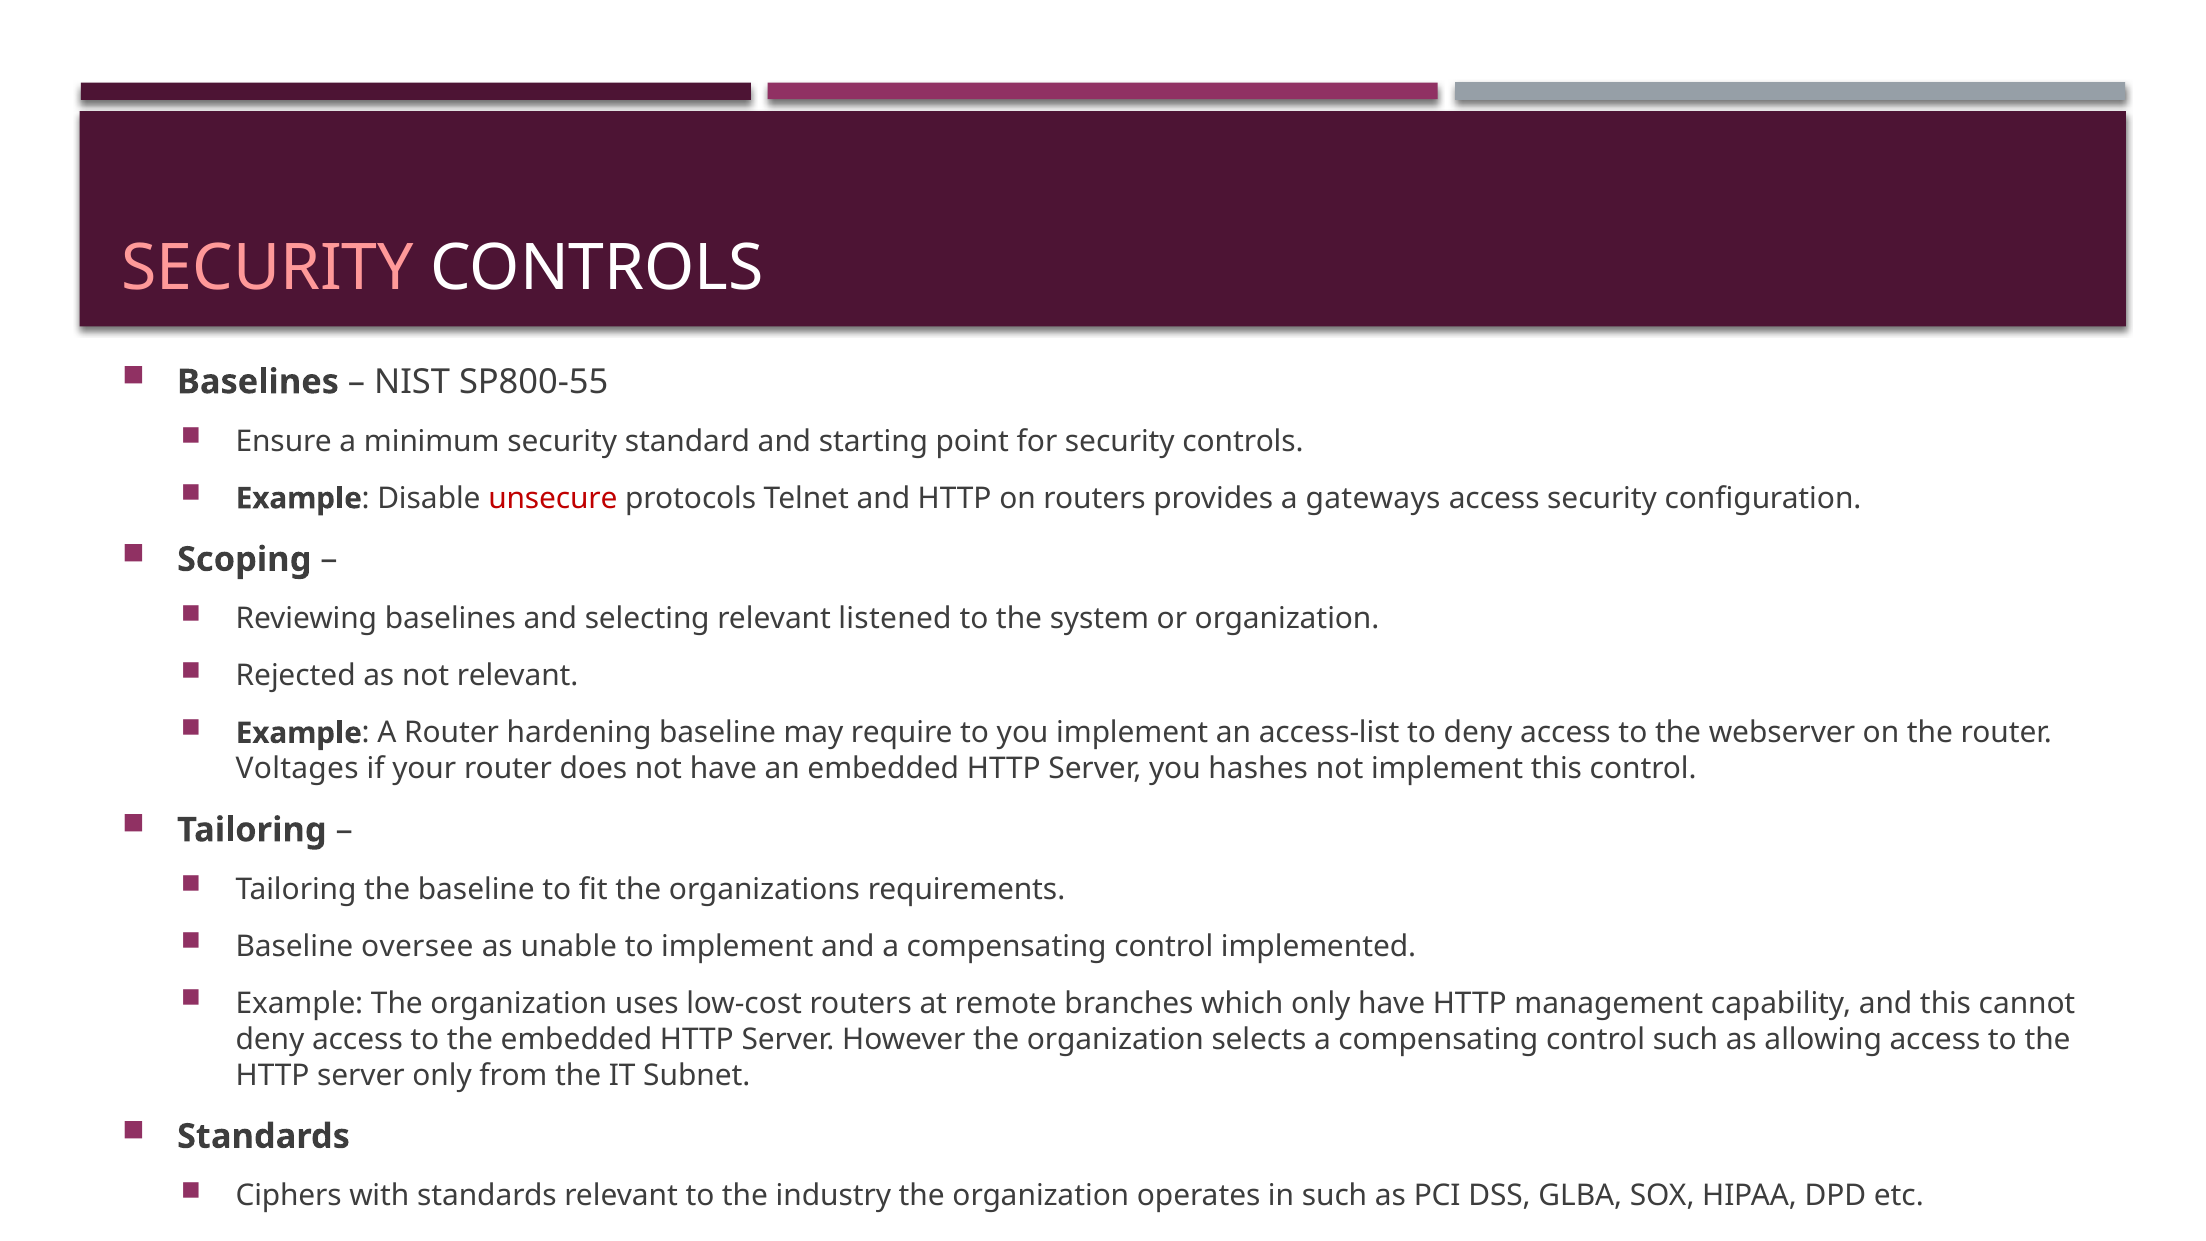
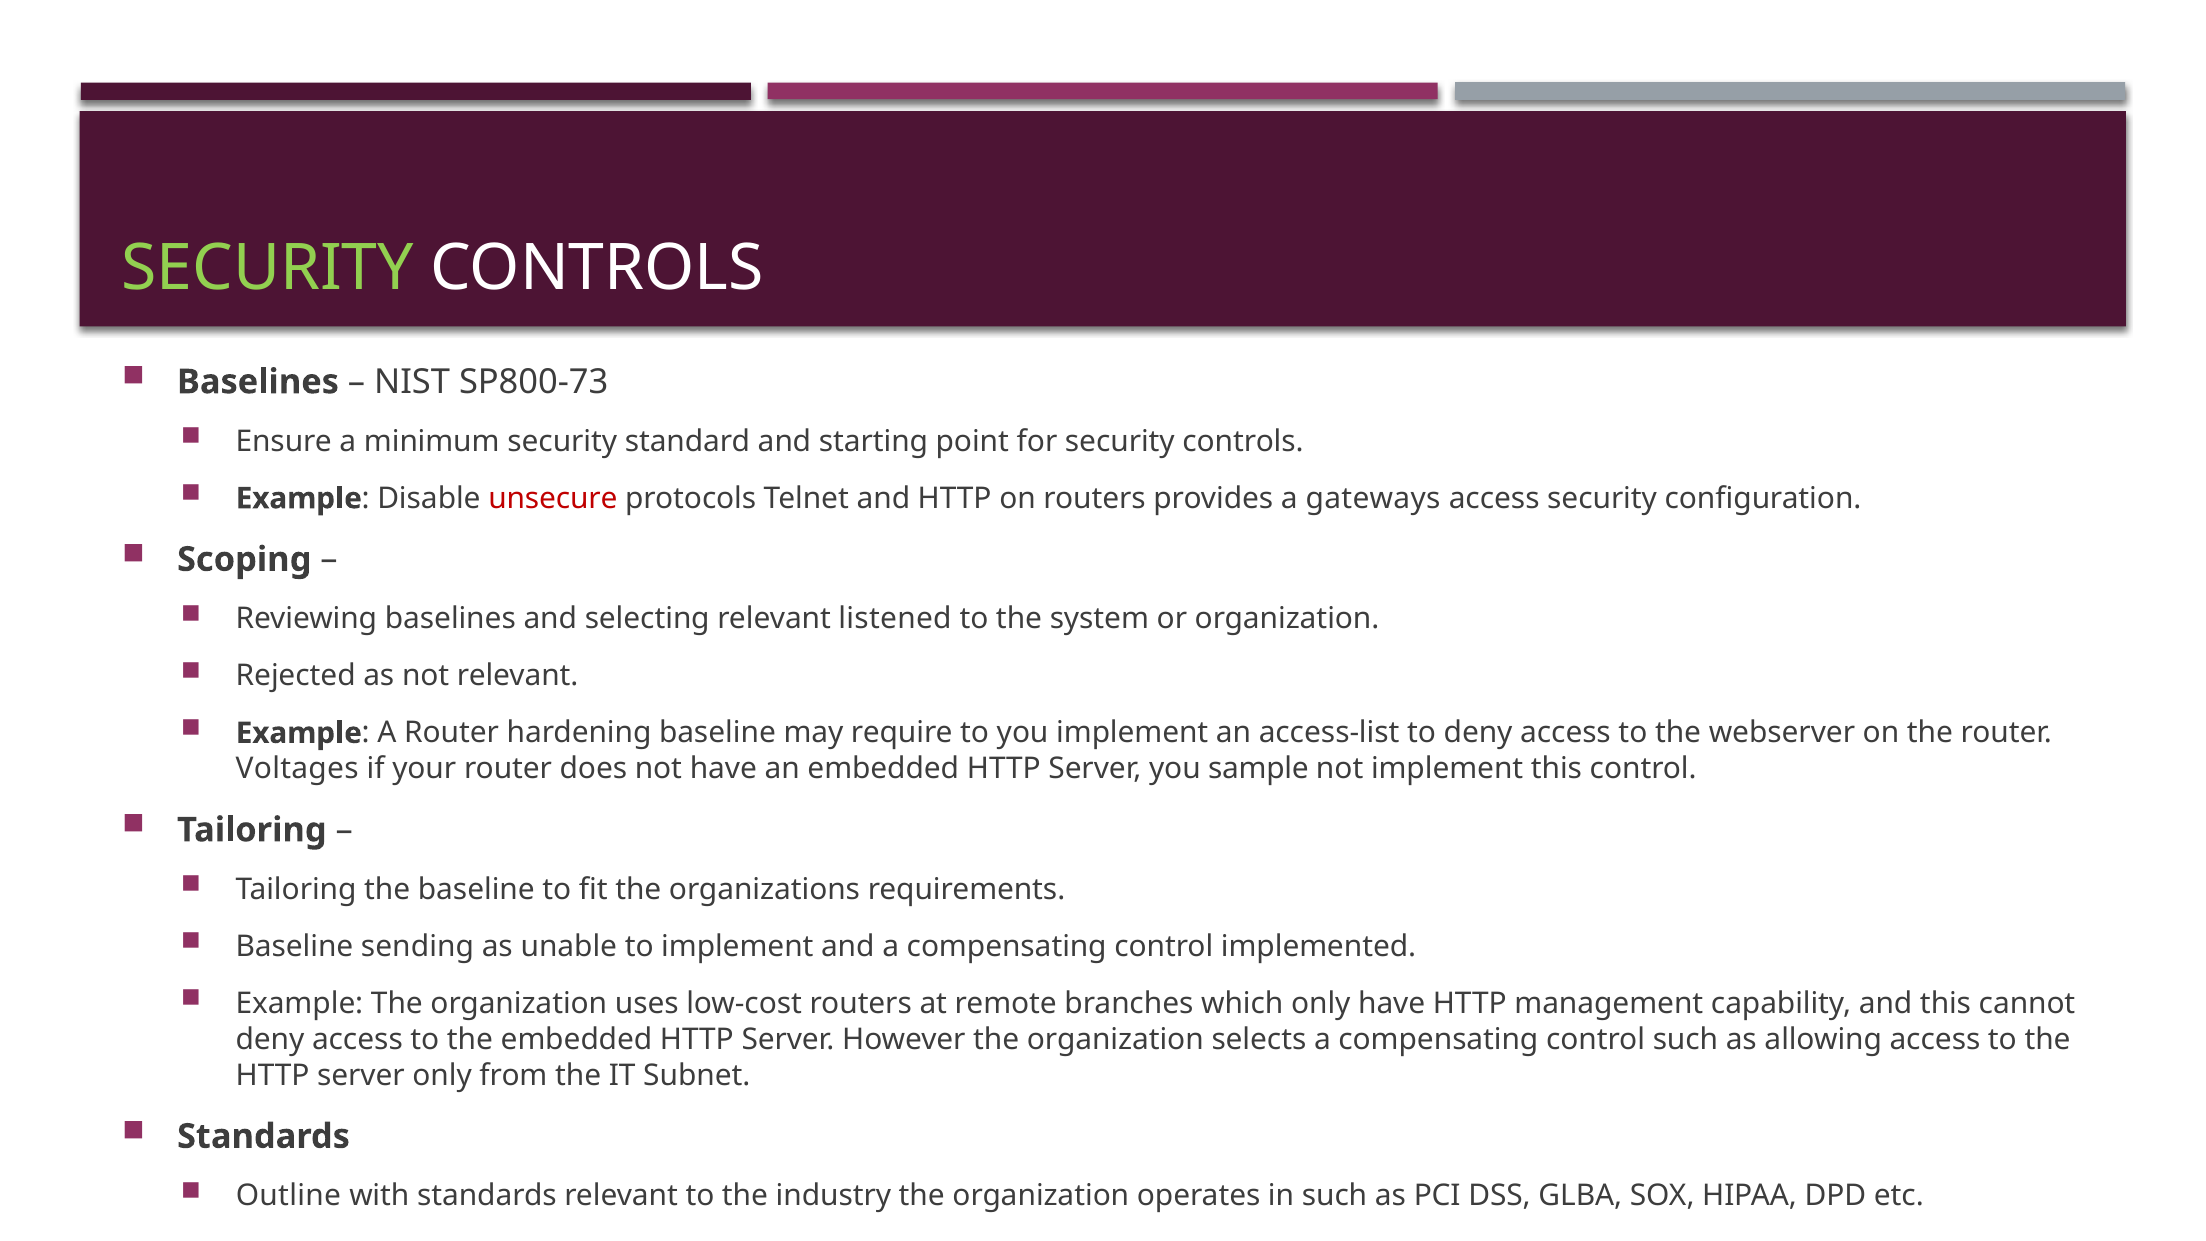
SECURITY at (268, 268) colour: pink -> light green
SP800-55: SP800-55 -> SP800-73
hashes: hashes -> sample
oversee: oversee -> sending
Ciphers: Ciphers -> Outline
